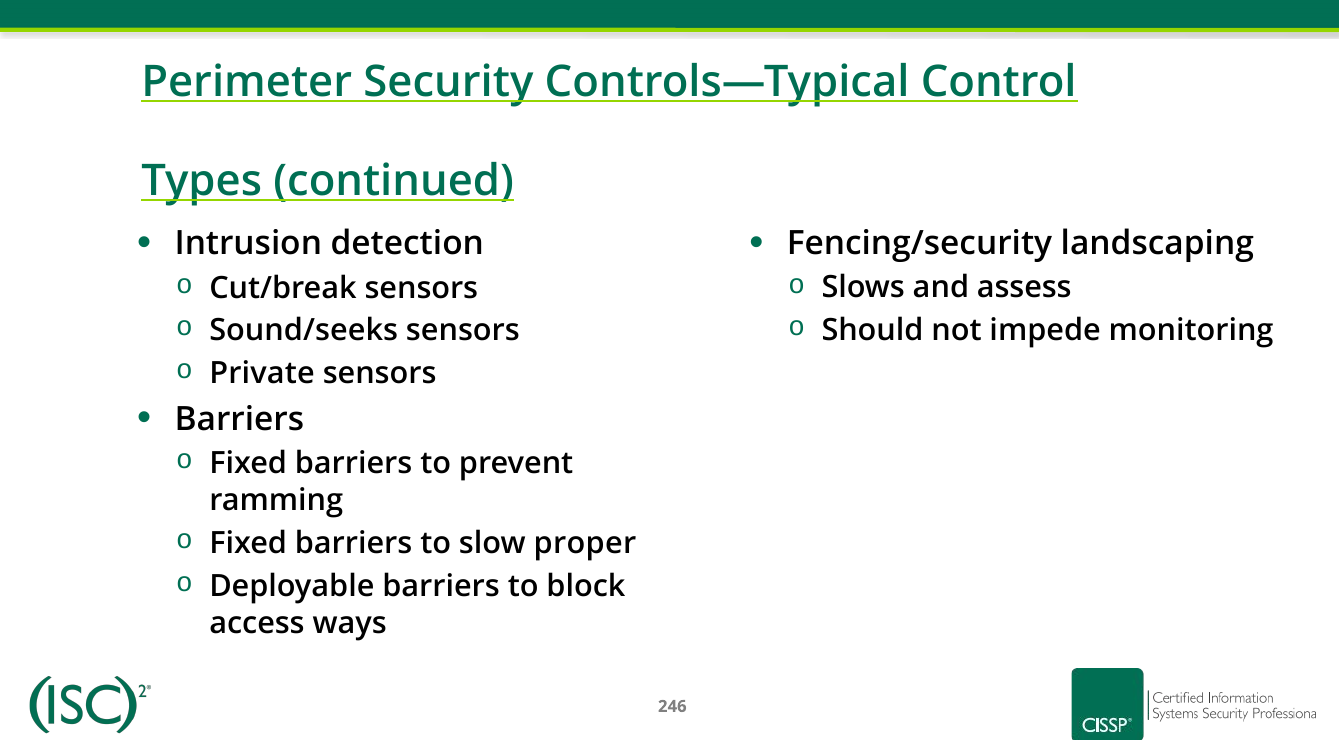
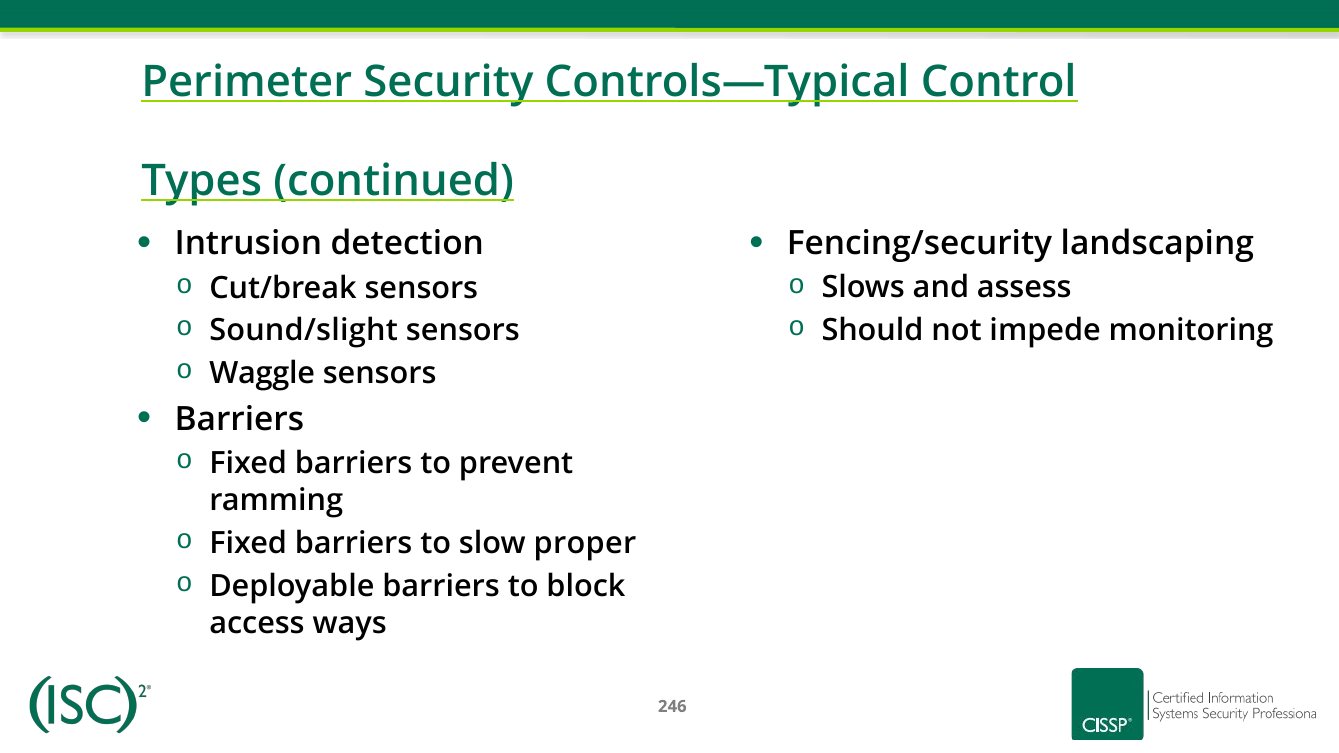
Sound/seeks: Sound/seeks -> Sound/slight
Private: Private -> Waggle
